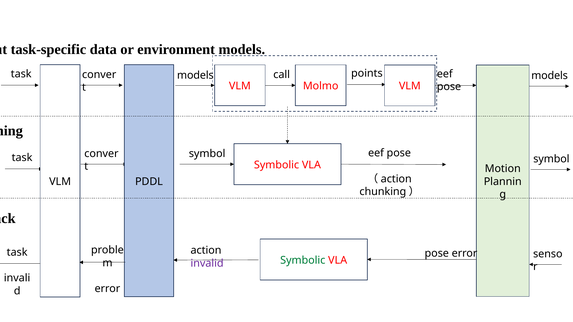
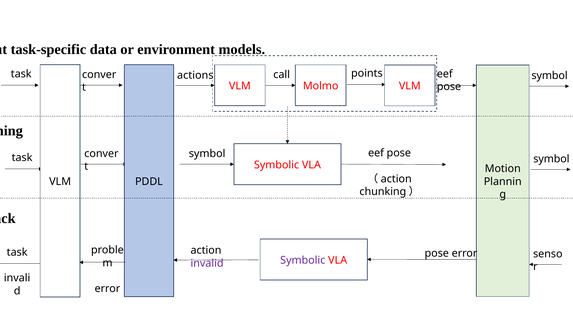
task models: models -> actions
models at (550, 76): models -> symbol
Symbolic at (303, 260) colour: green -> purple
